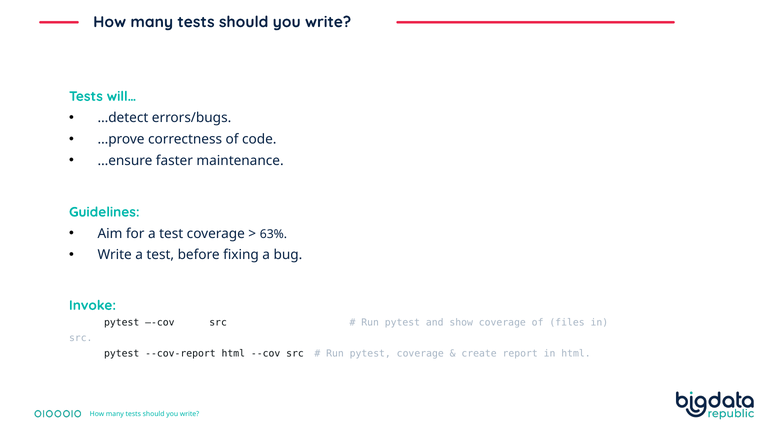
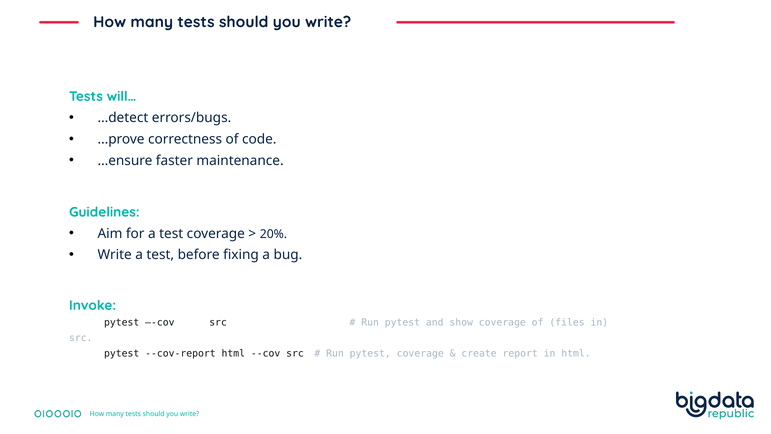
63%: 63% -> 20%
